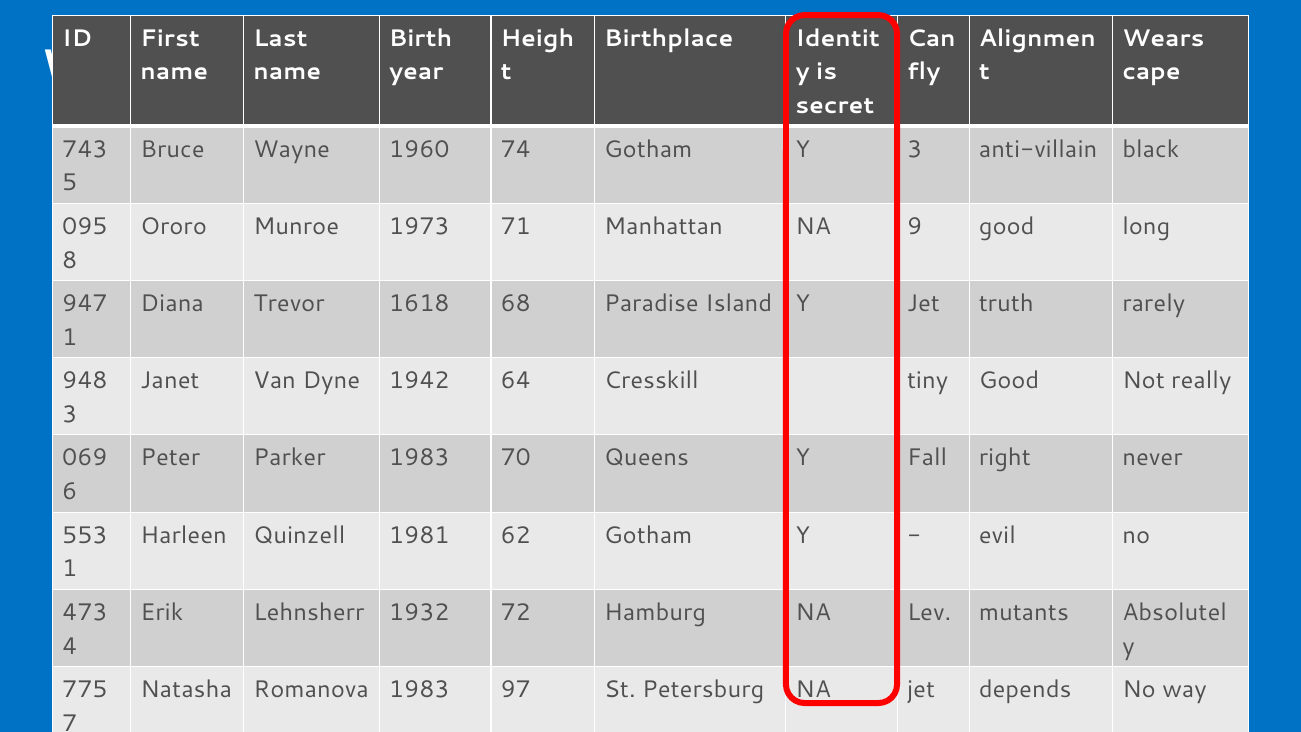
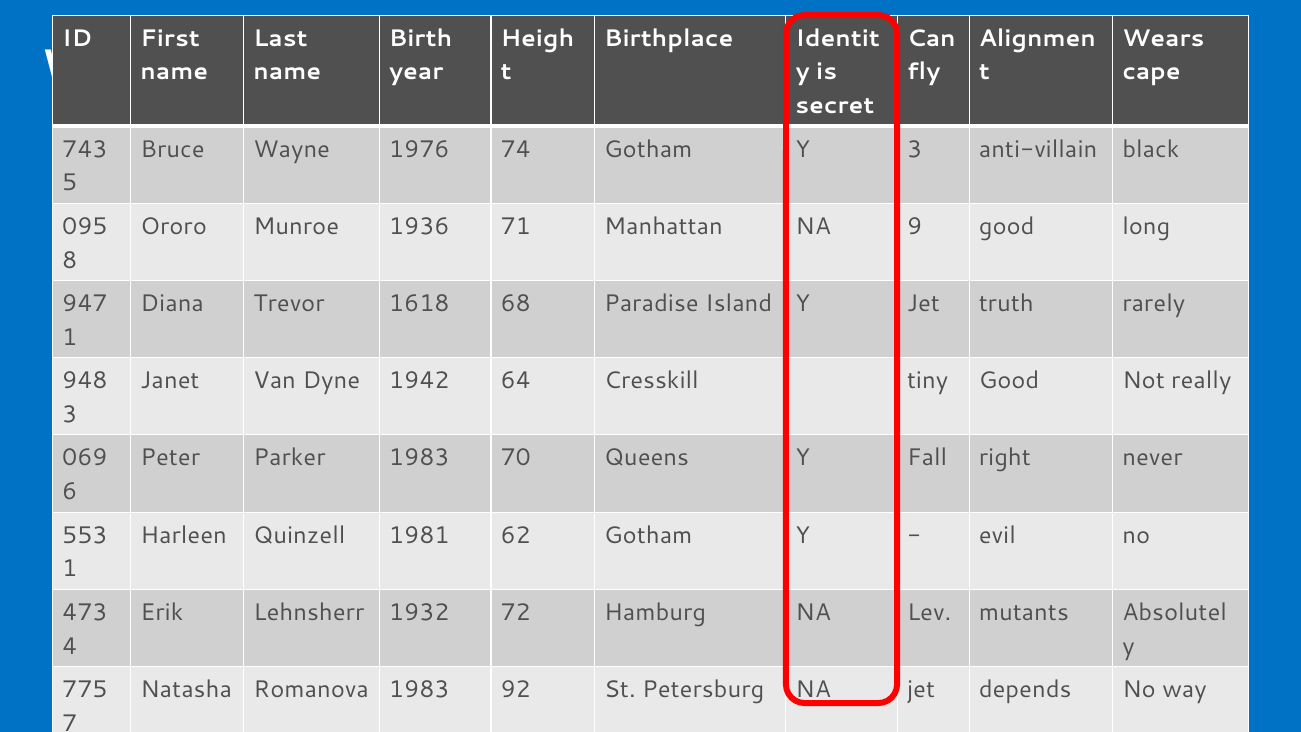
1960: 1960 -> 1976
1973: 1973 -> 1936
97: 97 -> 92
